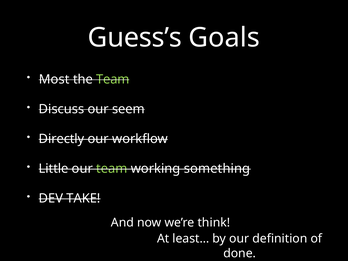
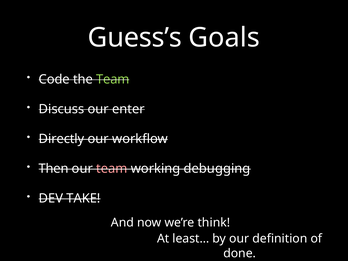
Most: Most -> Code
seem: seem -> enter
Little: Little -> Then
team at (112, 169) colour: light green -> pink
something: something -> debugging
